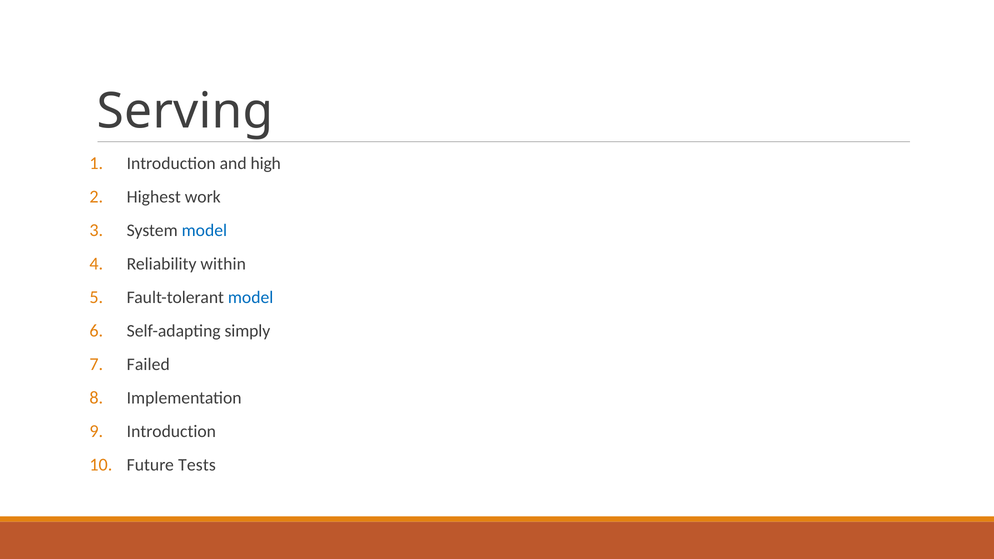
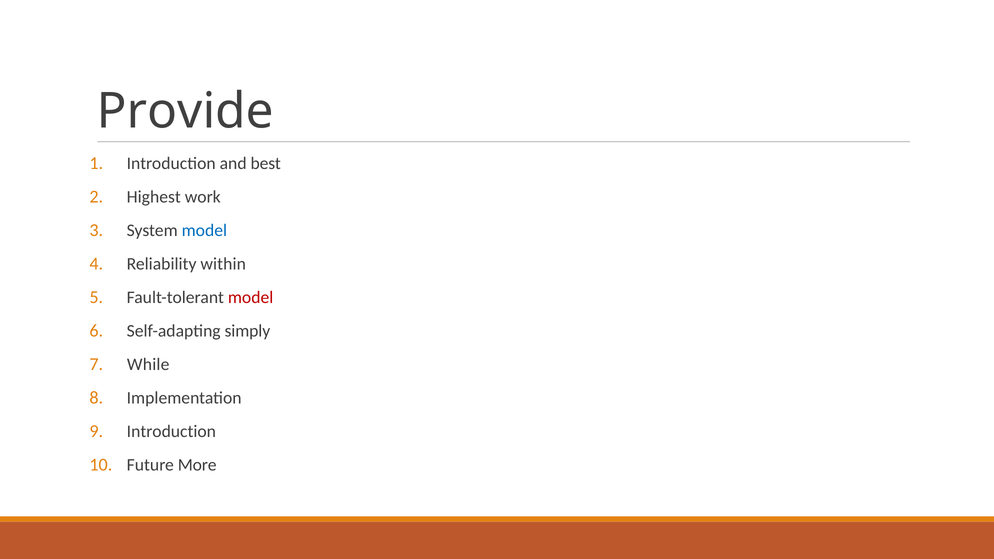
Serving: Serving -> Provide
high: high -> best
model at (251, 298) colour: blue -> red
Failed: Failed -> While
Tests: Tests -> More
